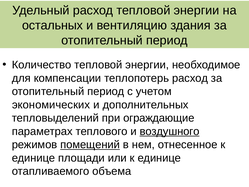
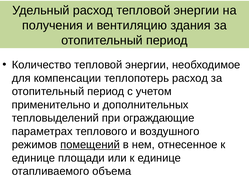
остальных: остальных -> получения
экономических: экономических -> применительно
воздушного underline: present -> none
